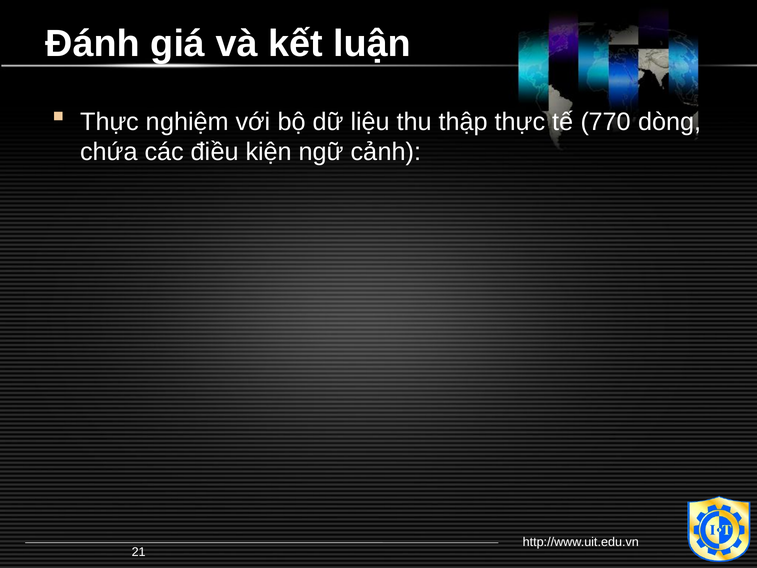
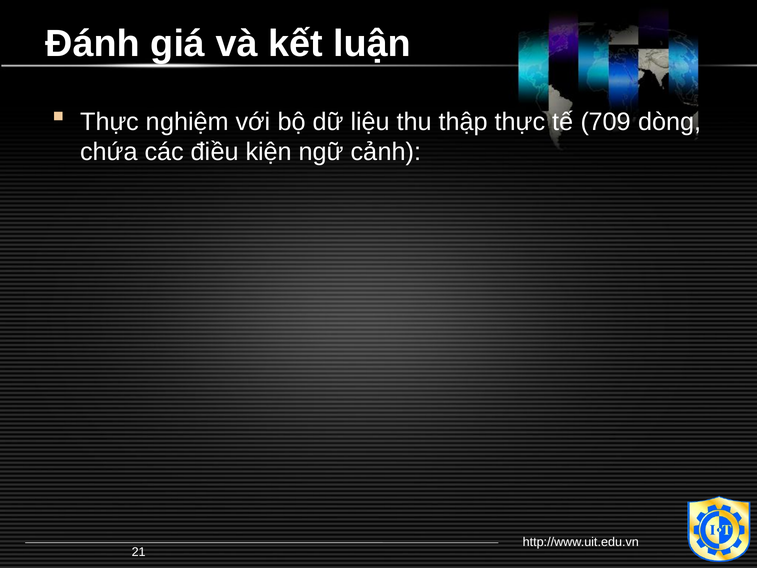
770: 770 -> 709
